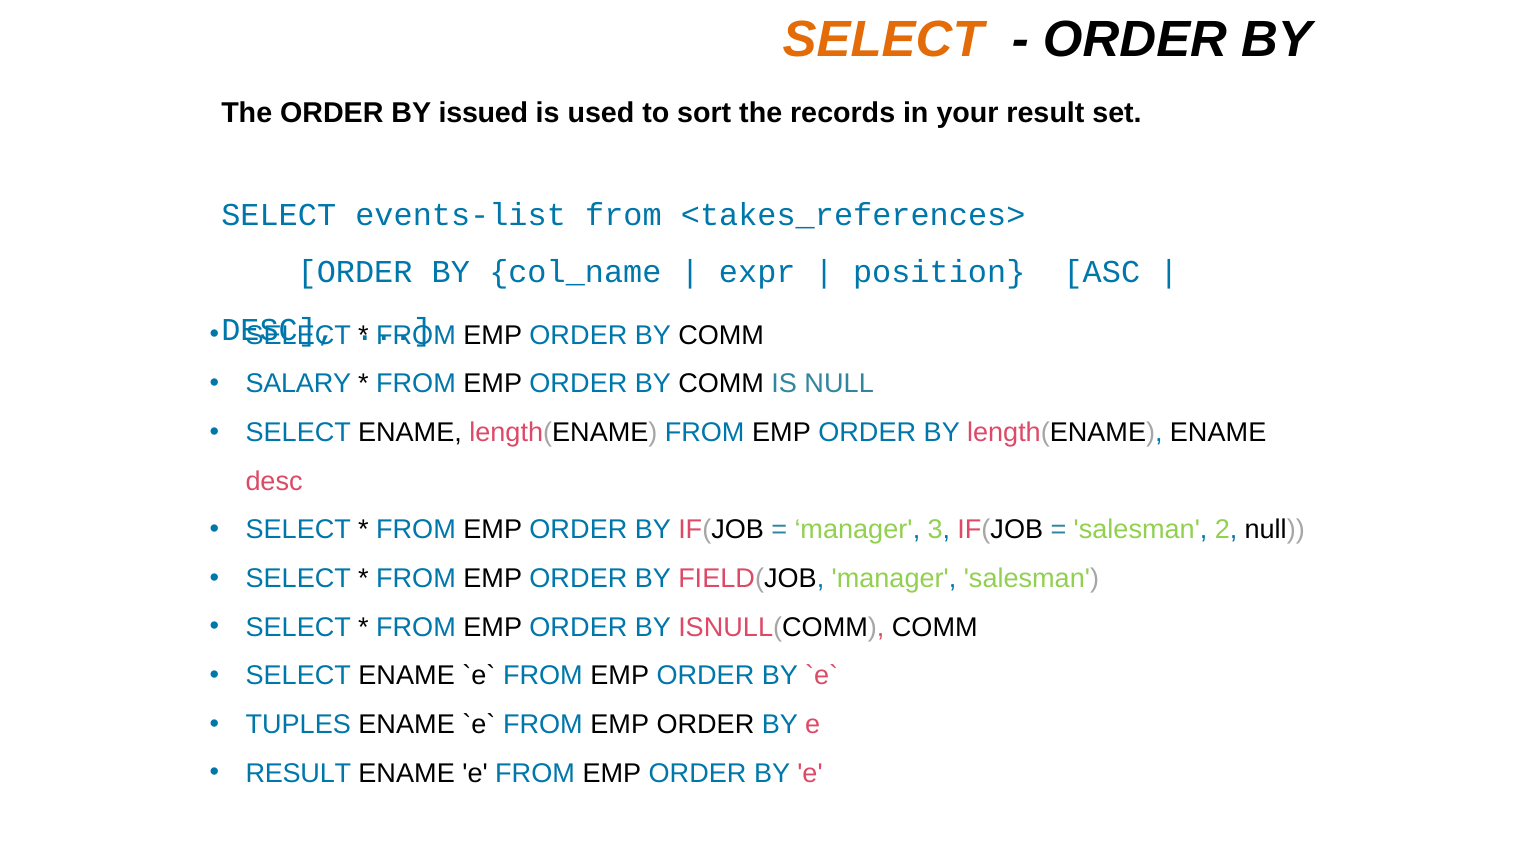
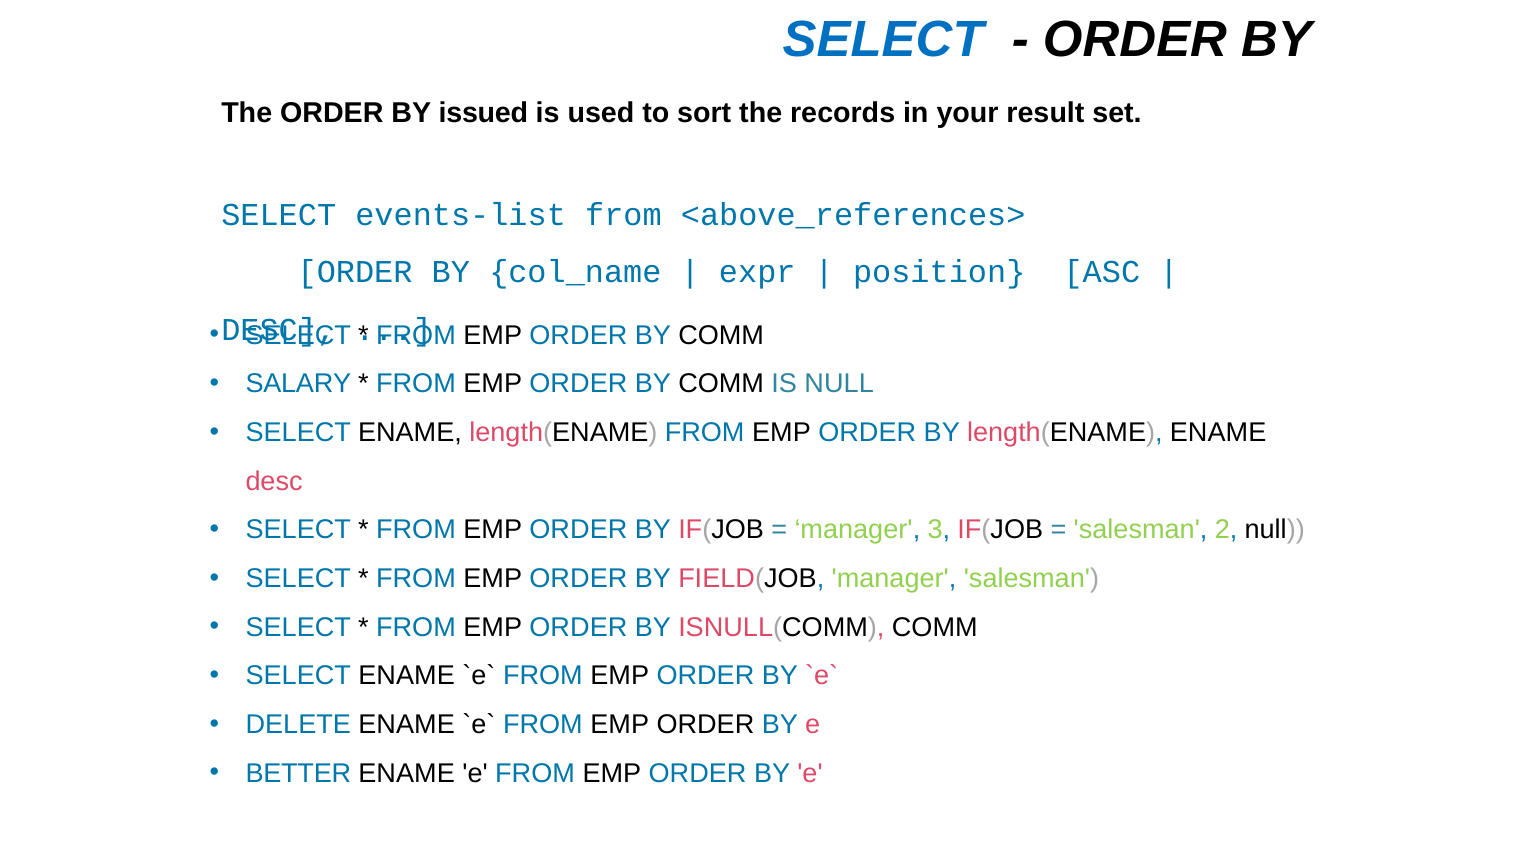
SELECT at (883, 40) colour: orange -> blue
<takes_references>: <takes_references> -> <above_references>
TUPLES: TUPLES -> DELETE
RESULT at (298, 774): RESULT -> BETTER
